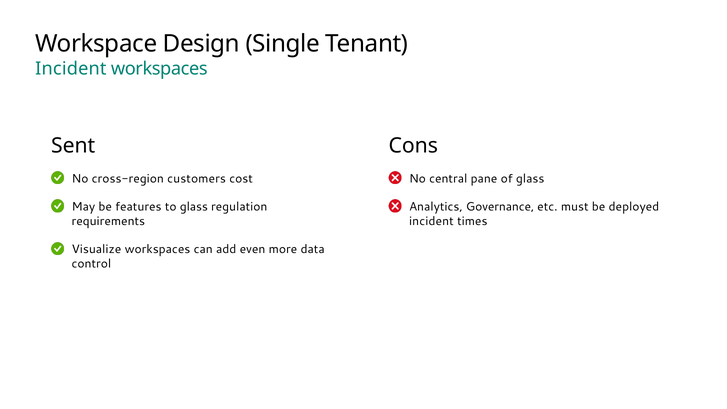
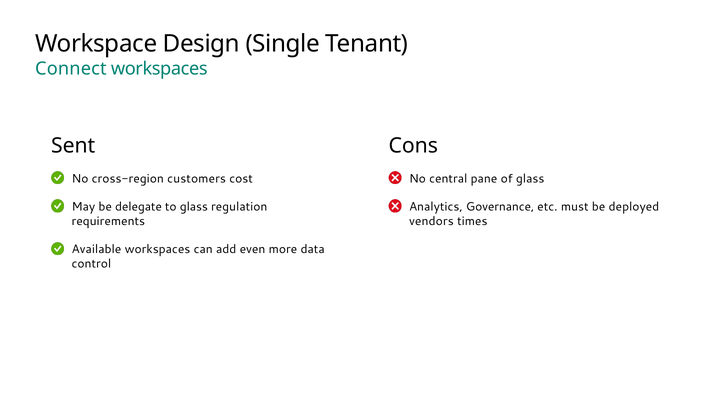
Incident at (71, 69): Incident -> Connect
features: features -> delegate
incident at (431, 221): incident -> vendors
Visualize: Visualize -> Available
